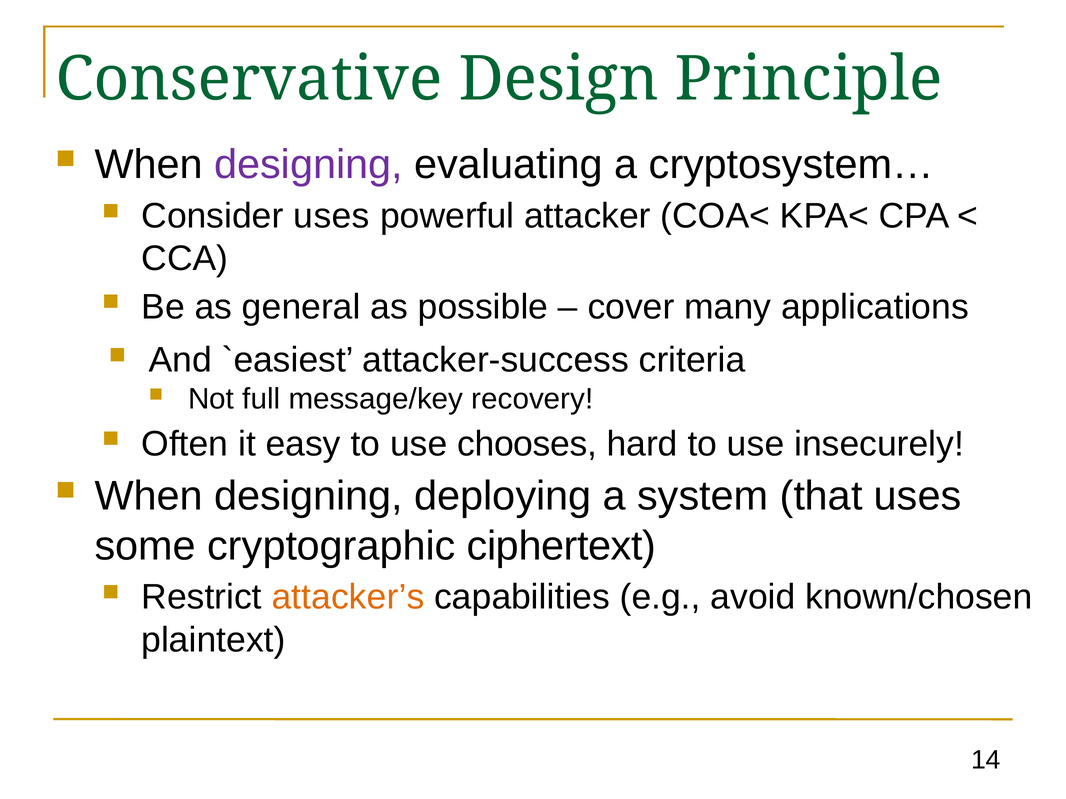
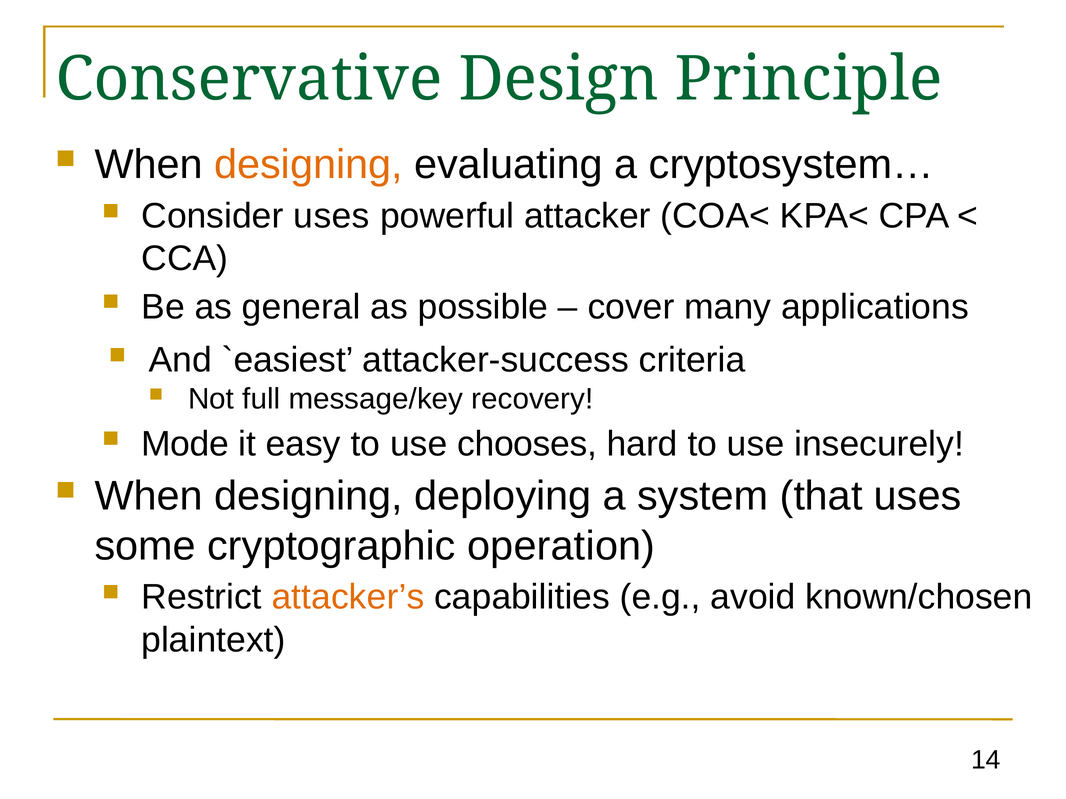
designing at (309, 165) colour: purple -> orange
Often: Often -> Mode
ciphertext: ciphertext -> operation
